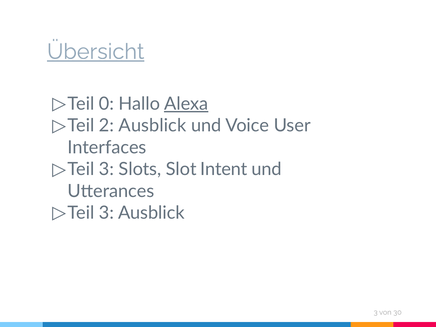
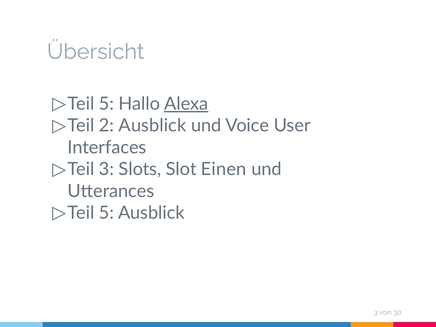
Übersicht underline: present -> none
0 at (106, 104): 0 -> 5
Intent: Intent -> Einen
3 at (106, 213): 3 -> 5
